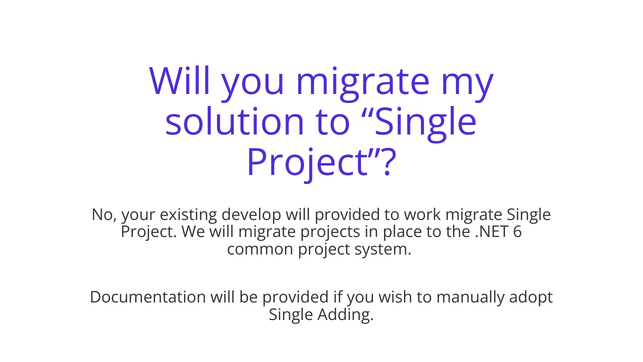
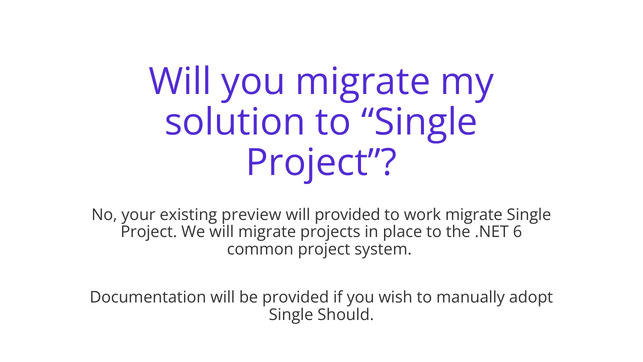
develop: develop -> preview
Adding: Adding -> Should
